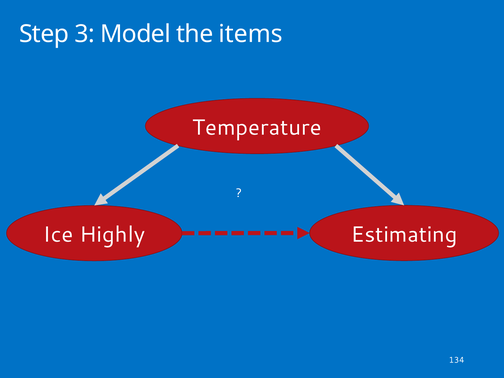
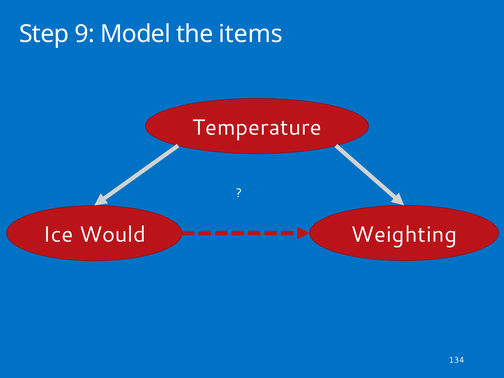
3: 3 -> 9
Estimating: Estimating -> Weighting
Highly: Highly -> Would
